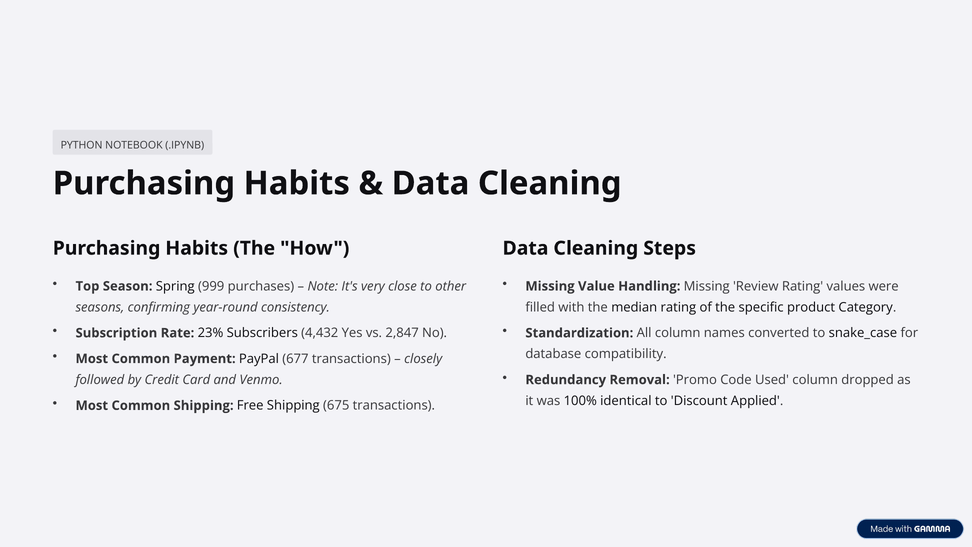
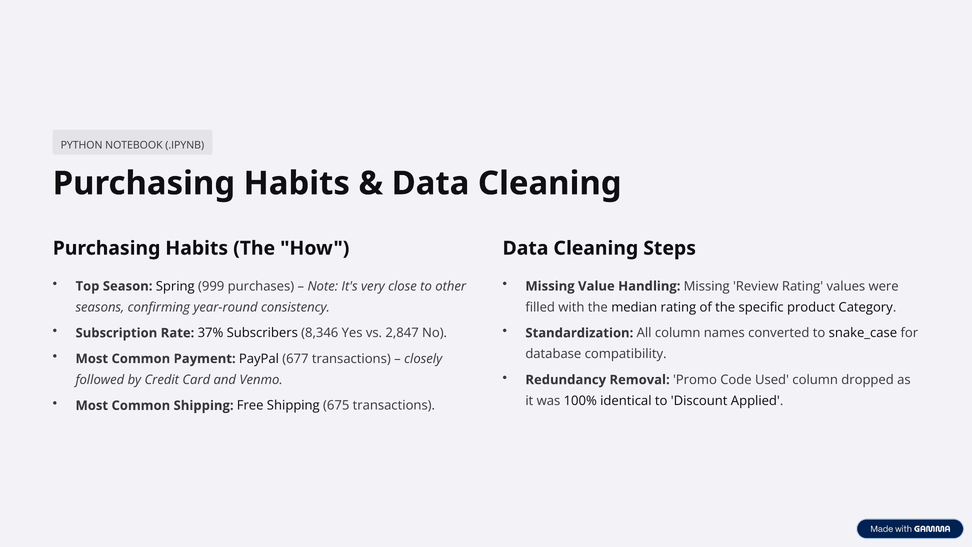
23%: 23% -> 37%
4,432: 4,432 -> 8,346
